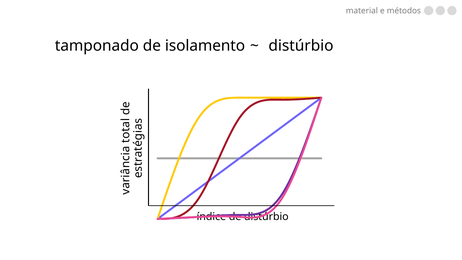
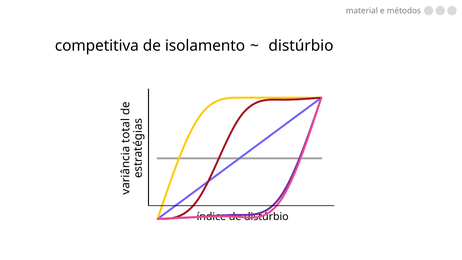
tamponado: tamponado -> competitiva
